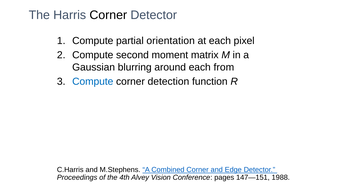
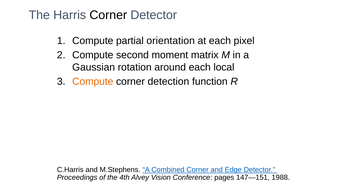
blurring: blurring -> rotation
from: from -> local
Compute at (93, 81) colour: blue -> orange
